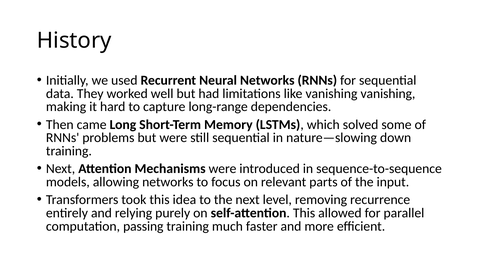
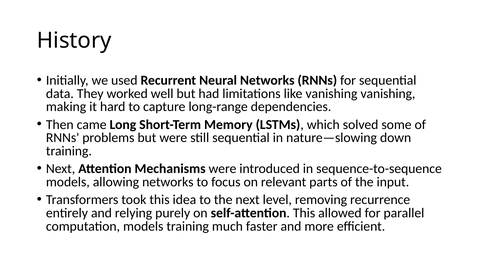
computation passing: passing -> models
